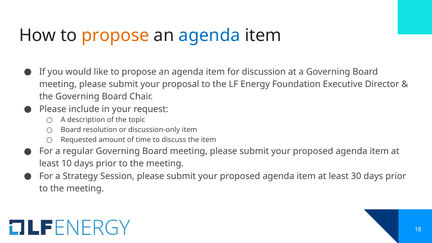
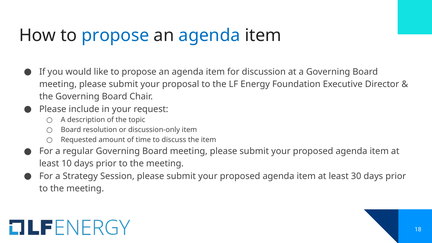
propose at (115, 35) colour: orange -> blue
